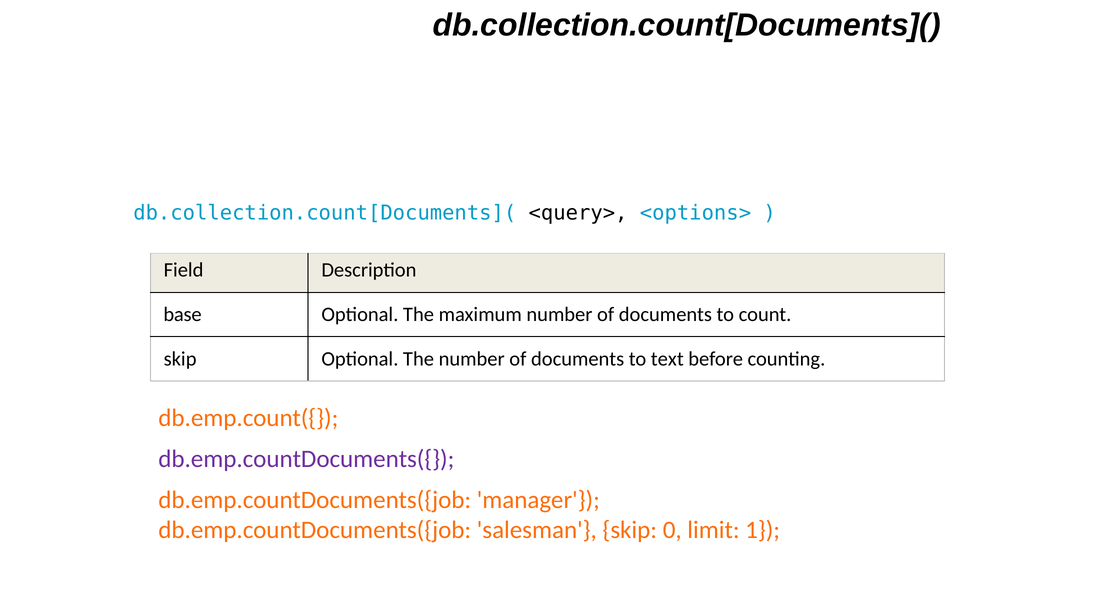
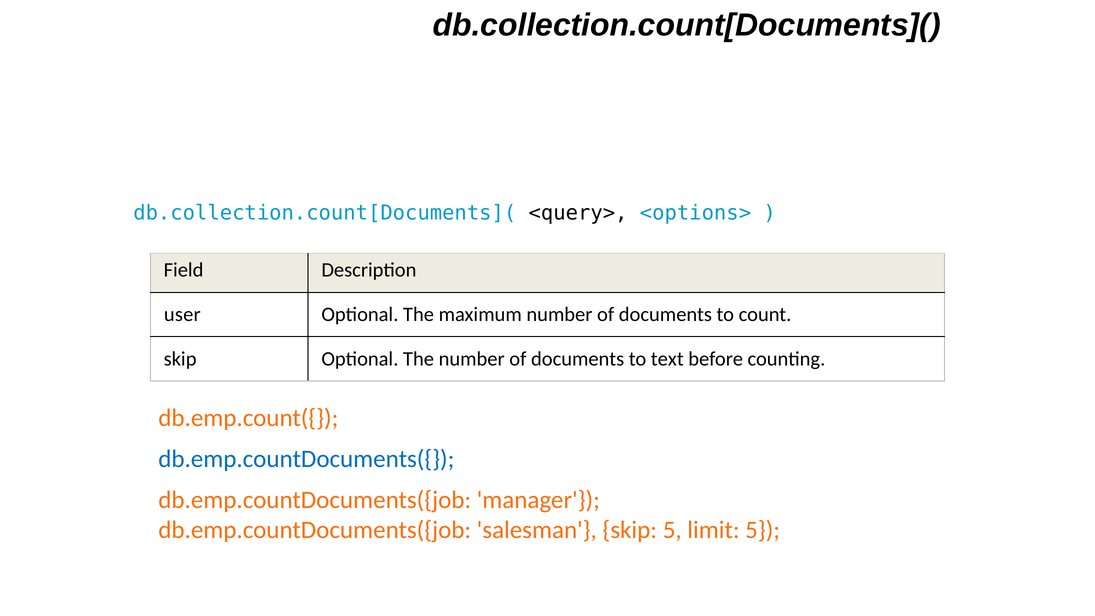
base: base -> user
db.emp.countDocuments({ colour: purple -> blue
skip 0: 0 -> 5
limit 1: 1 -> 5
